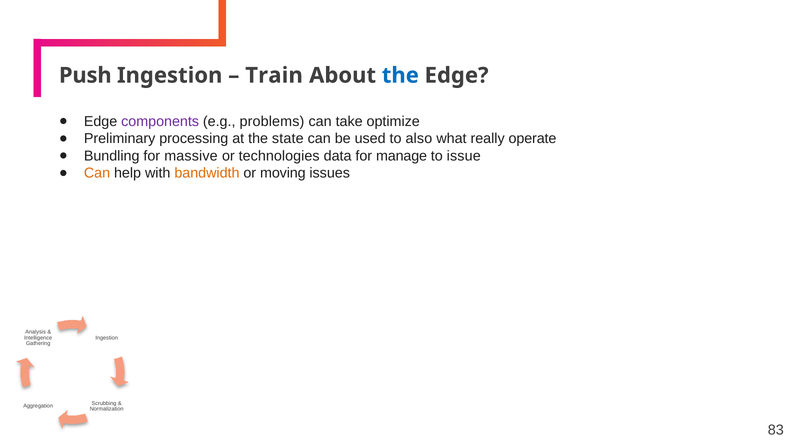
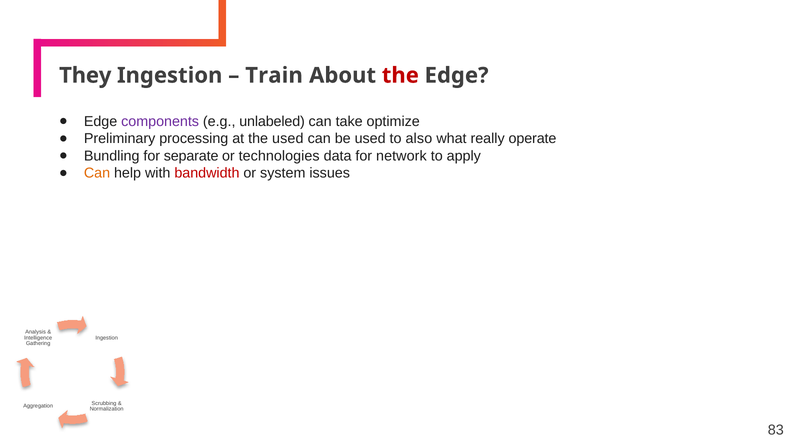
Push: Push -> They
the at (400, 75) colour: blue -> red
problems: problems -> unlabeled
the state: state -> used
massive: massive -> separate
manage: manage -> network
issue: issue -> apply
bandwidth colour: orange -> red
moving: moving -> system
